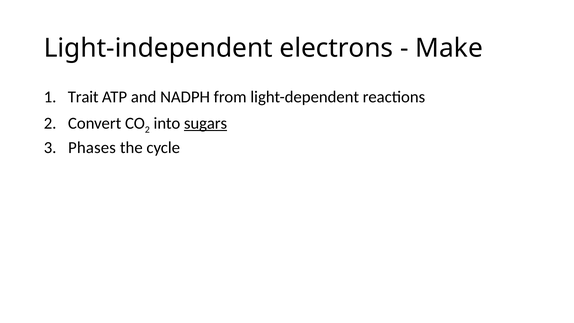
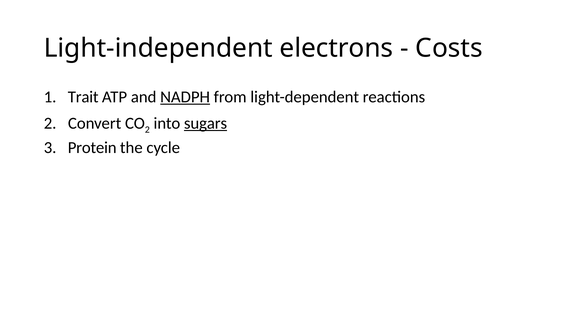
Make: Make -> Costs
NADPH underline: none -> present
Phases: Phases -> Protein
